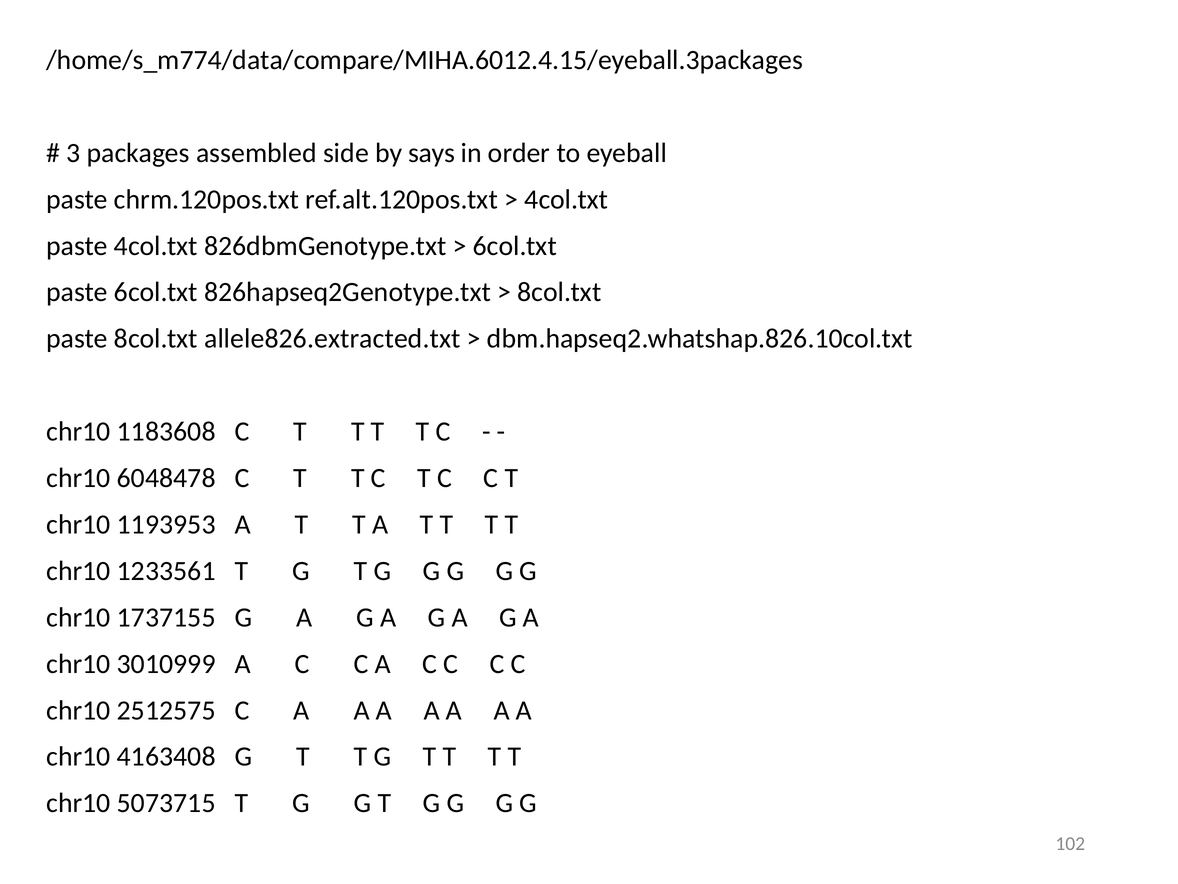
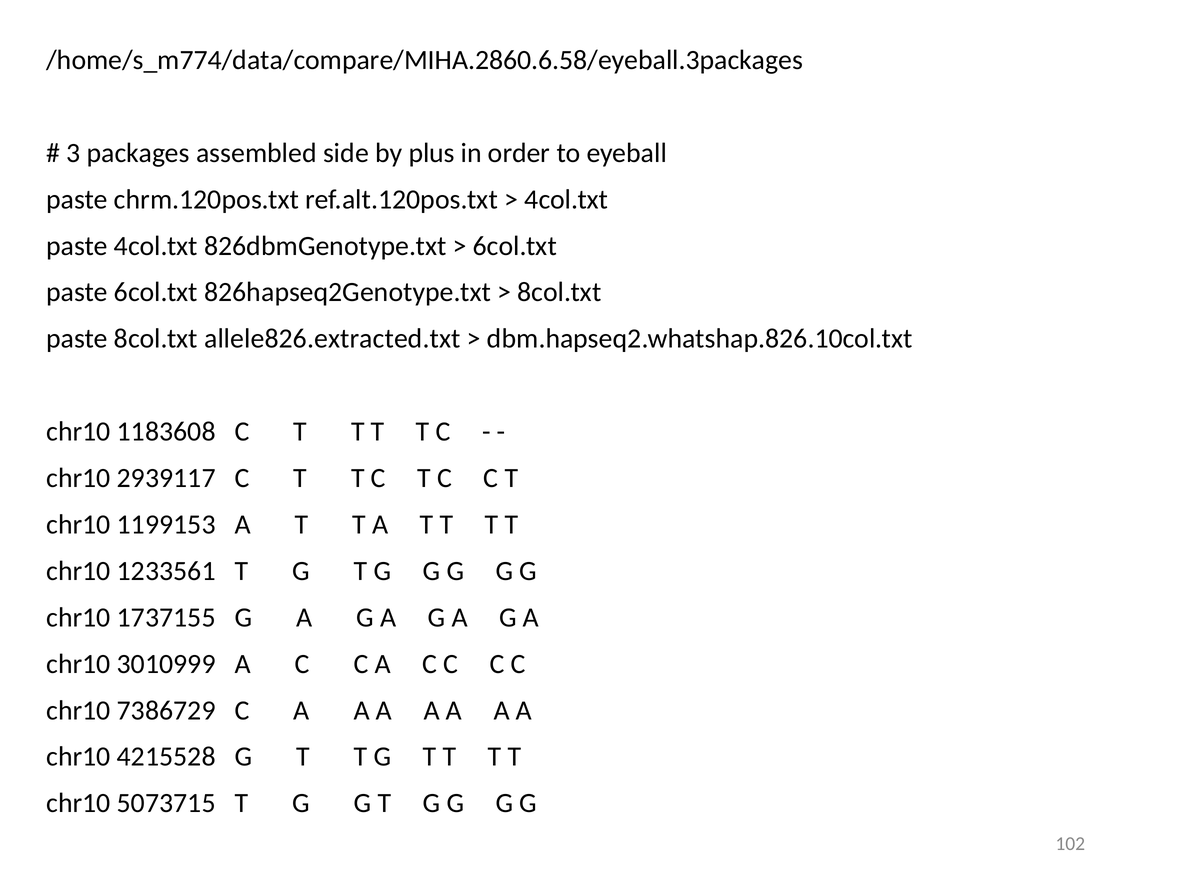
/home/s_m774/data/compare/MIHA.6012.4.15/eyeball.3packages: /home/s_m774/data/compare/MIHA.6012.4.15/eyeball.3packages -> /home/s_m774/data/compare/MIHA.2860.6.58/eyeball.3packages
says: says -> plus
6048478: 6048478 -> 2939117
1193953: 1193953 -> 1199153
2512575: 2512575 -> 7386729
4163408: 4163408 -> 4215528
